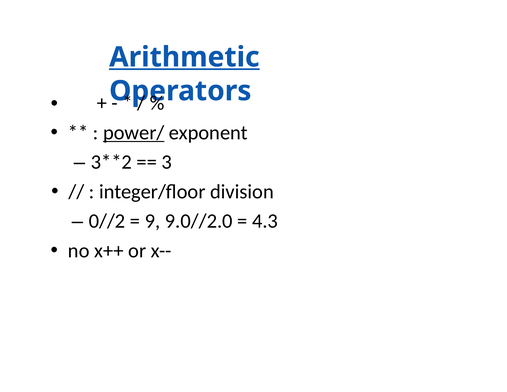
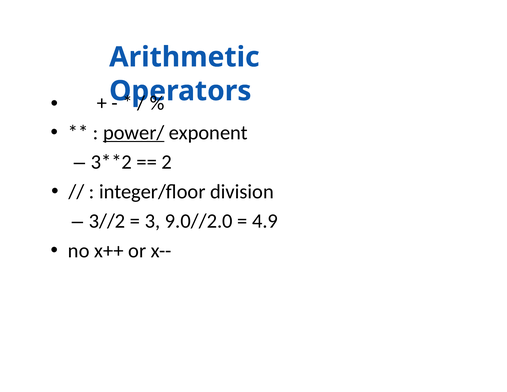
Arithmetic underline: present -> none
3: 3 -> 2
0//2: 0//2 -> 3//2
9: 9 -> 3
4.3: 4.3 -> 4.9
